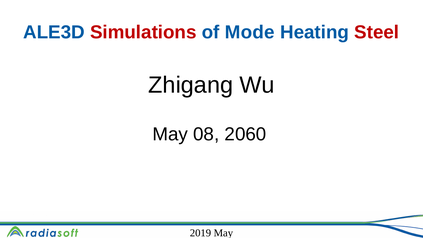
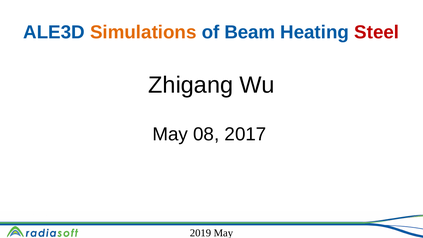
Simulations colour: red -> orange
Mode: Mode -> Beam
2060: 2060 -> 2017
